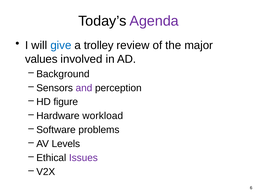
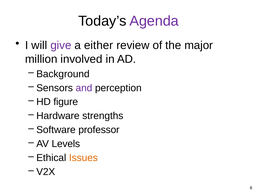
give colour: blue -> purple
trolley: trolley -> either
values: values -> million
workload: workload -> strengths
problems: problems -> professor
Issues colour: purple -> orange
